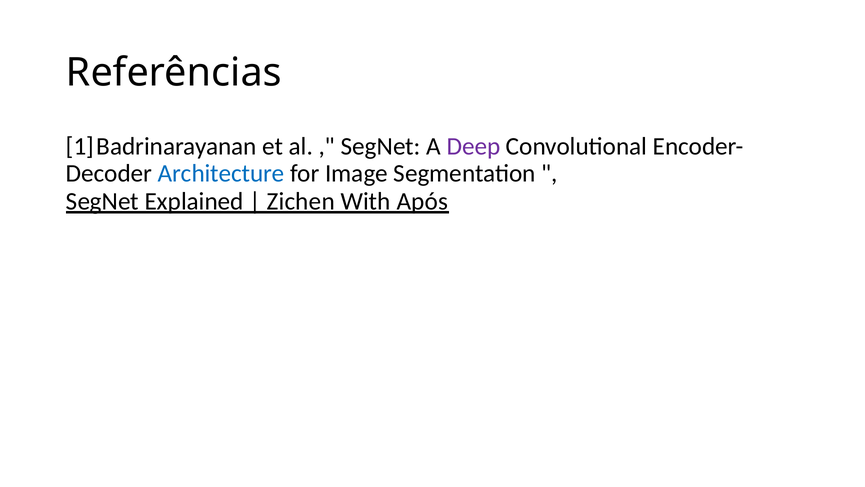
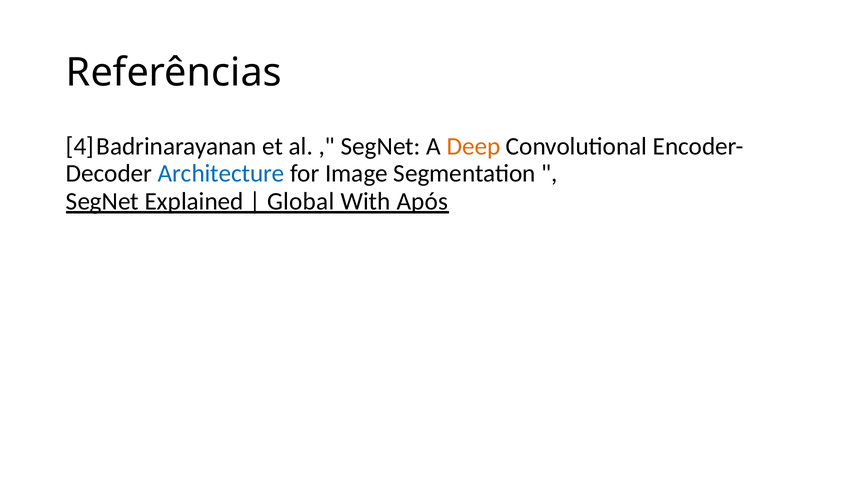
1: 1 -> 4
Deep colour: purple -> orange
Zichen: Zichen -> Global
